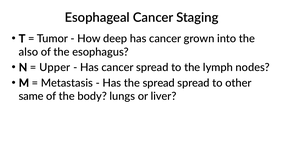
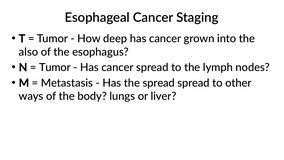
Upper at (55, 67): Upper -> Tumor
same: same -> ways
